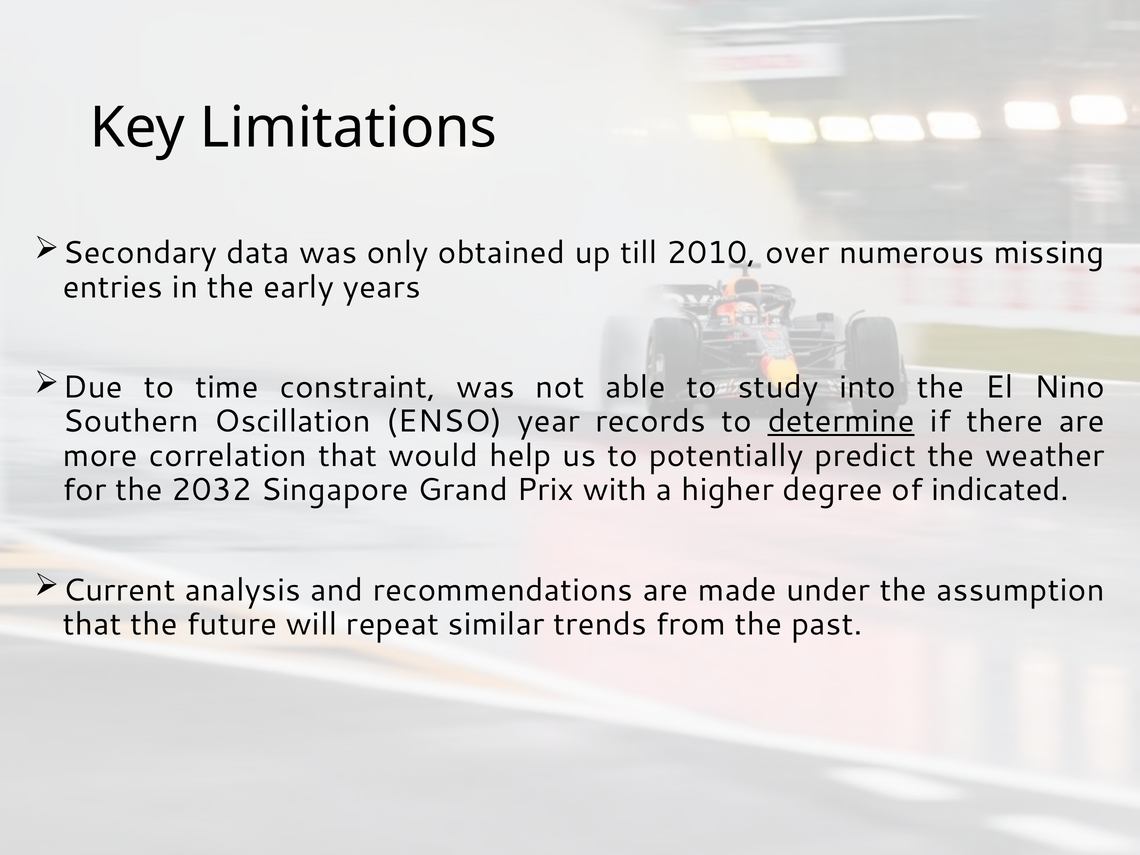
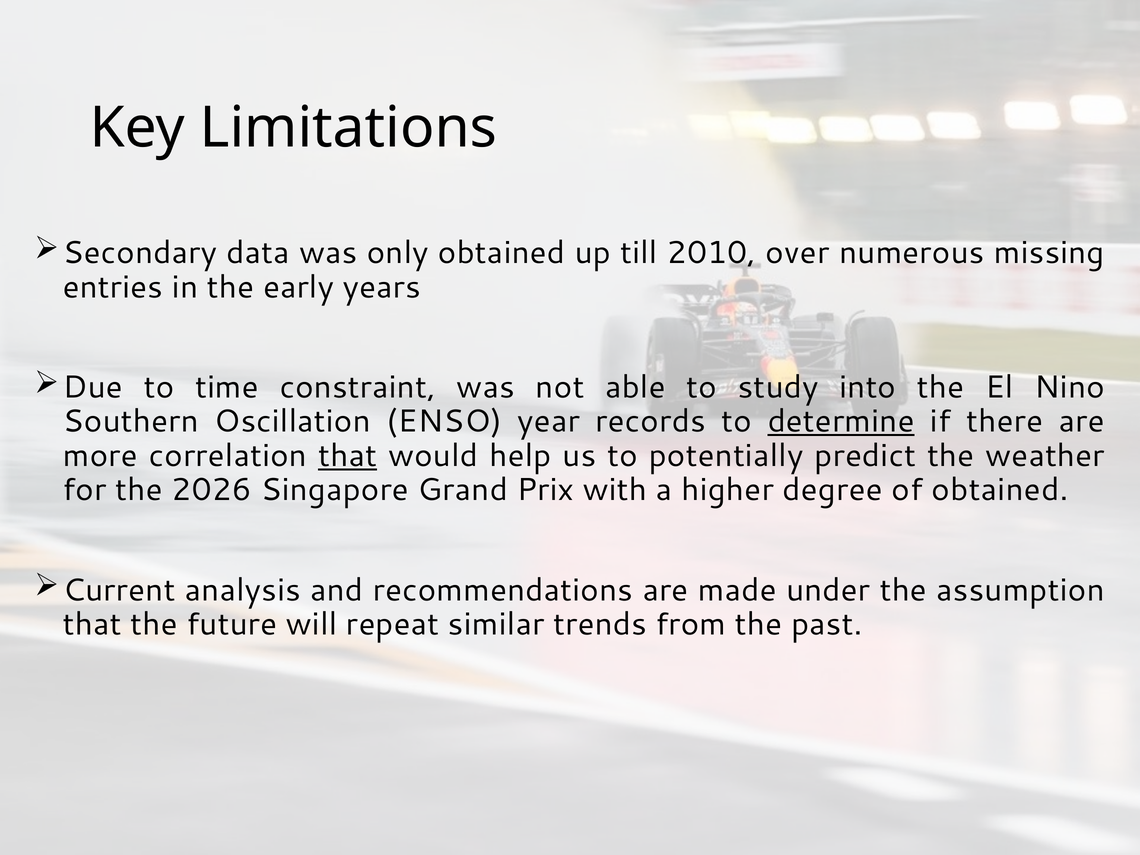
that at (348, 456) underline: none -> present
2032: 2032 -> 2026
of indicated: indicated -> obtained
